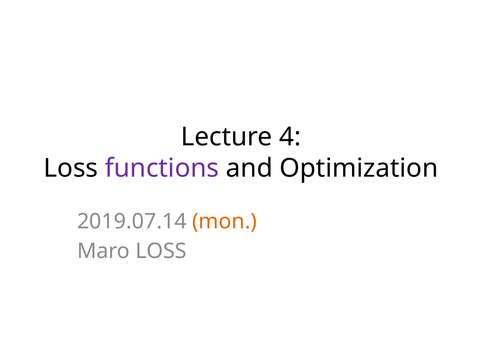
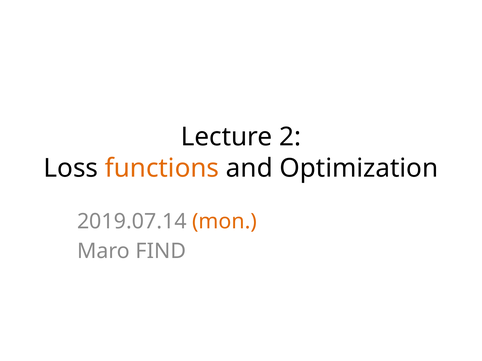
4: 4 -> 2
functions colour: purple -> orange
Maro LOSS: LOSS -> FIND
